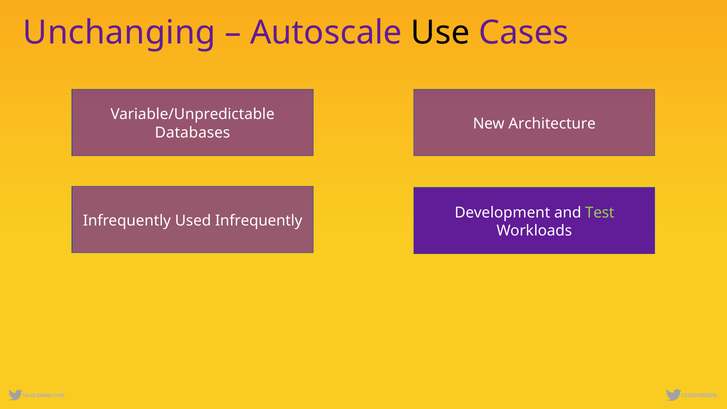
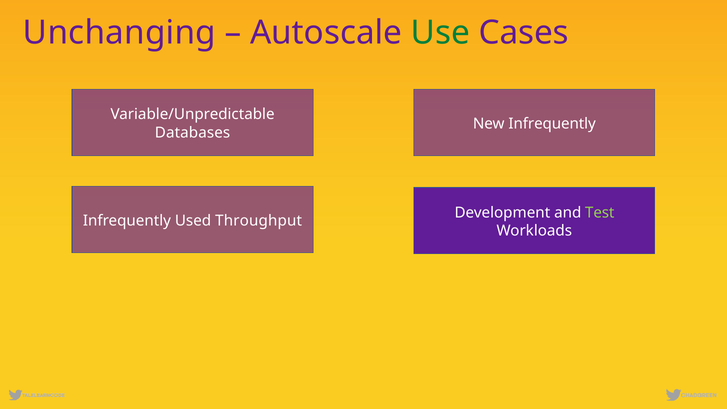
Use colour: black -> green
New Architecture: Architecture -> Infrequently
Used Infrequently: Infrequently -> Throughput
